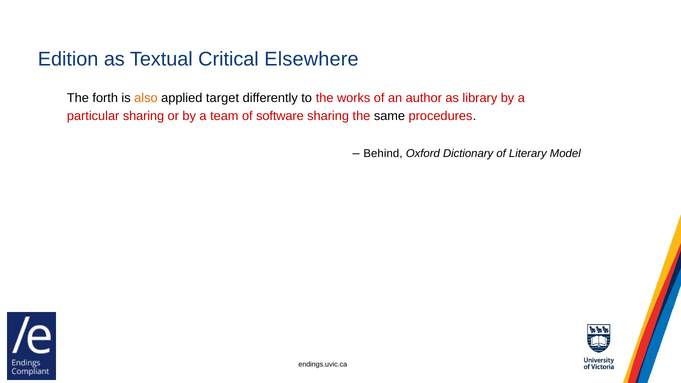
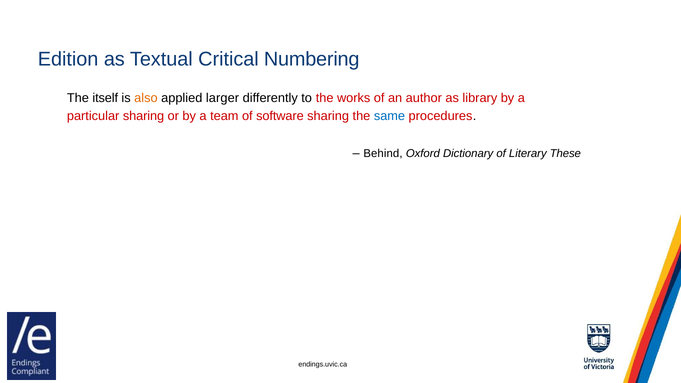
Elsewhere: Elsewhere -> Numbering
forth: forth -> itself
target: target -> larger
same colour: black -> blue
Model: Model -> These
